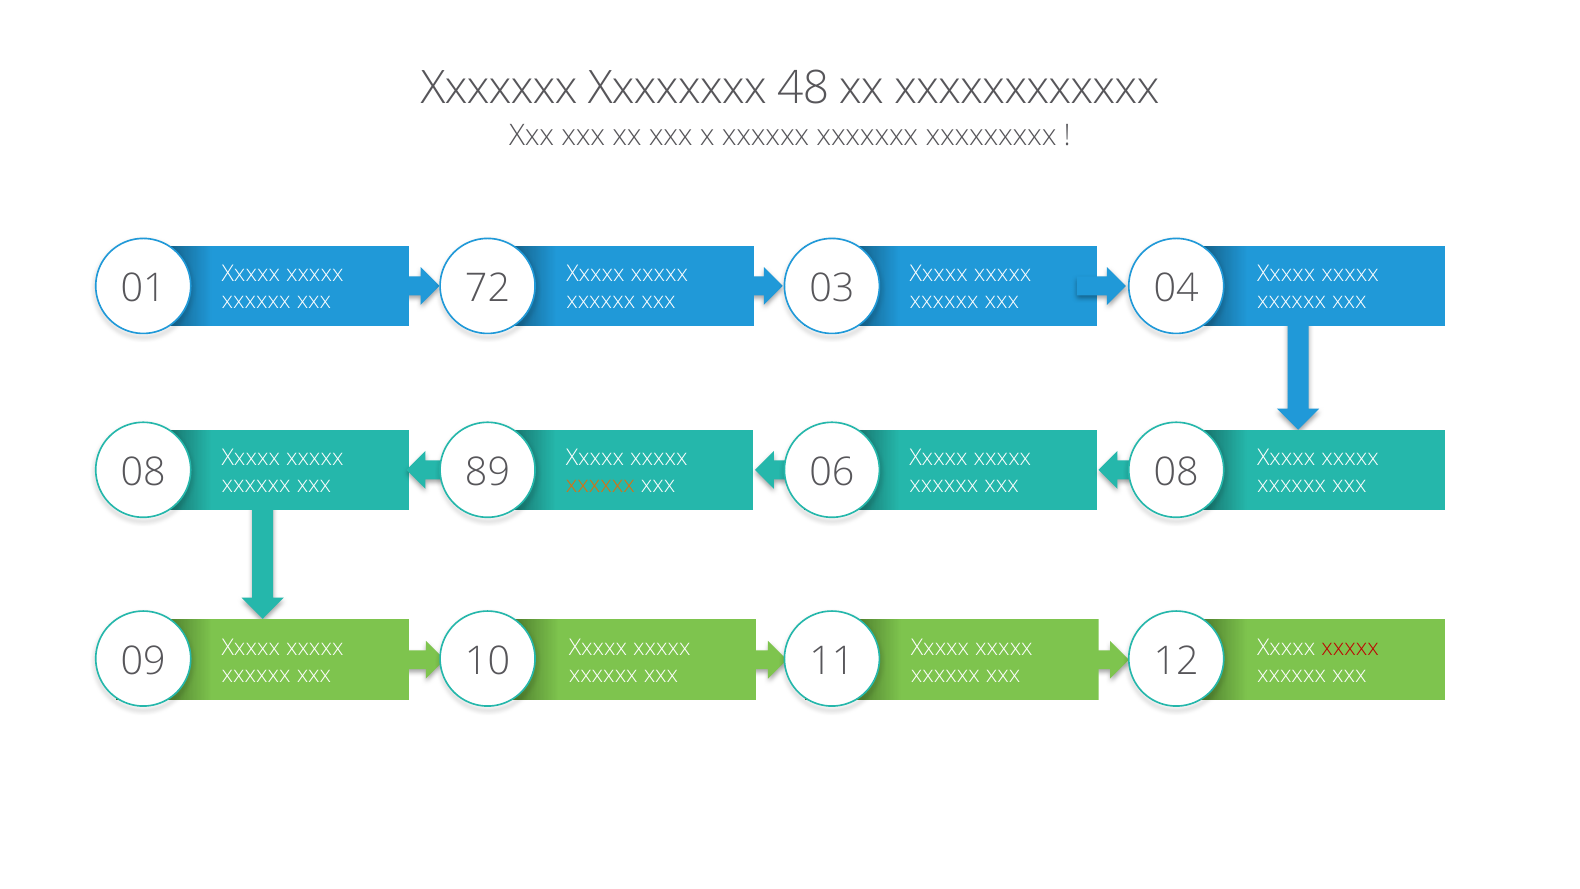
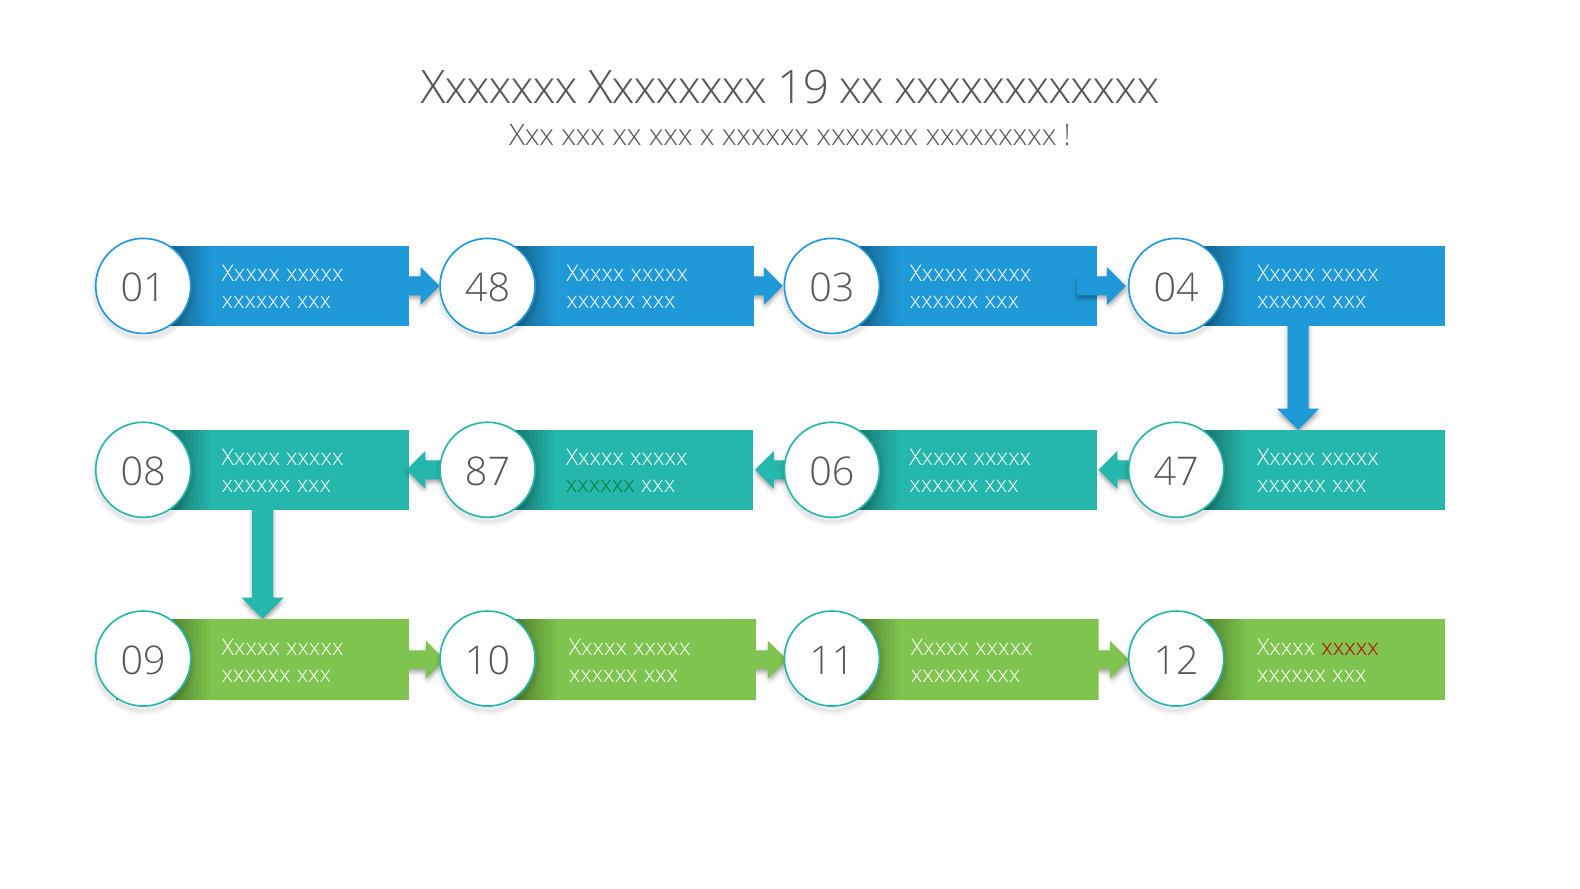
48: 48 -> 19
72: 72 -> 48
89: 89 -> 87
06 08: 08 -> 47
xxxxxx at (600, 485) colour: orange -> green
